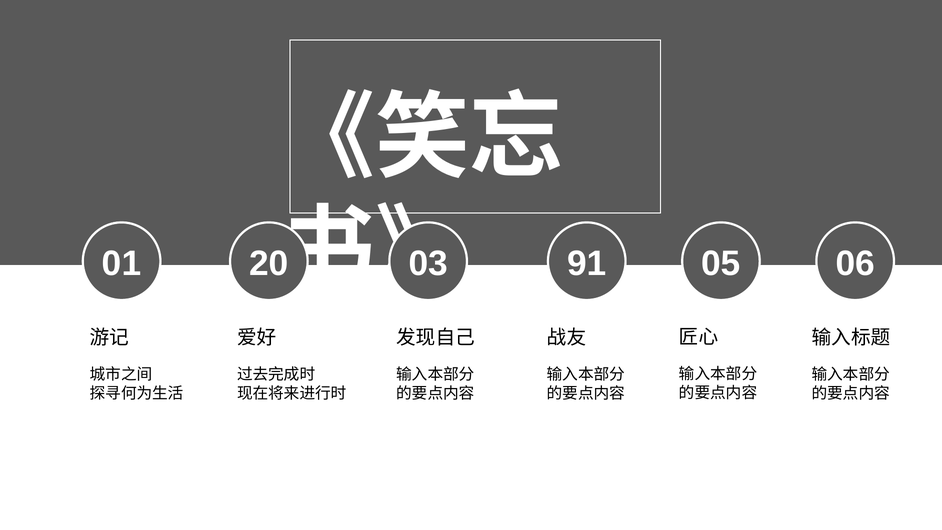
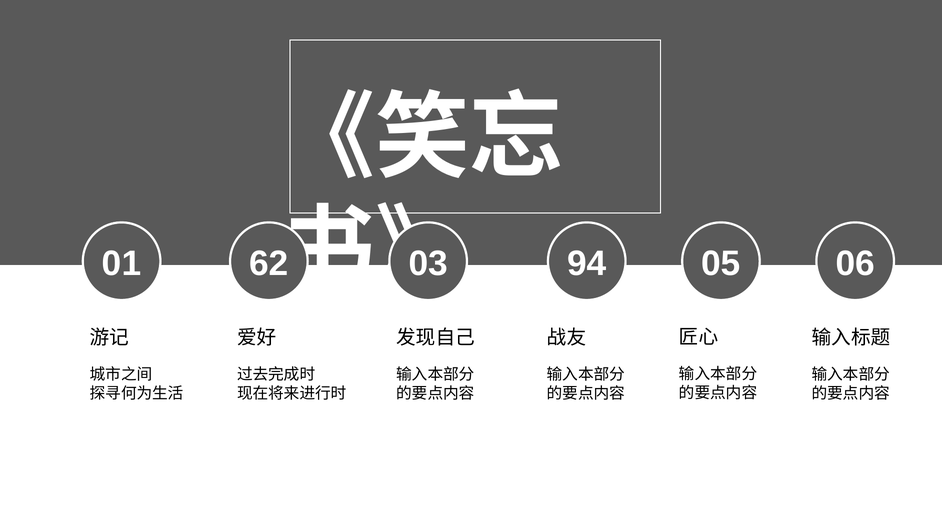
20: 20 -> 62
91: 91 -> 94
